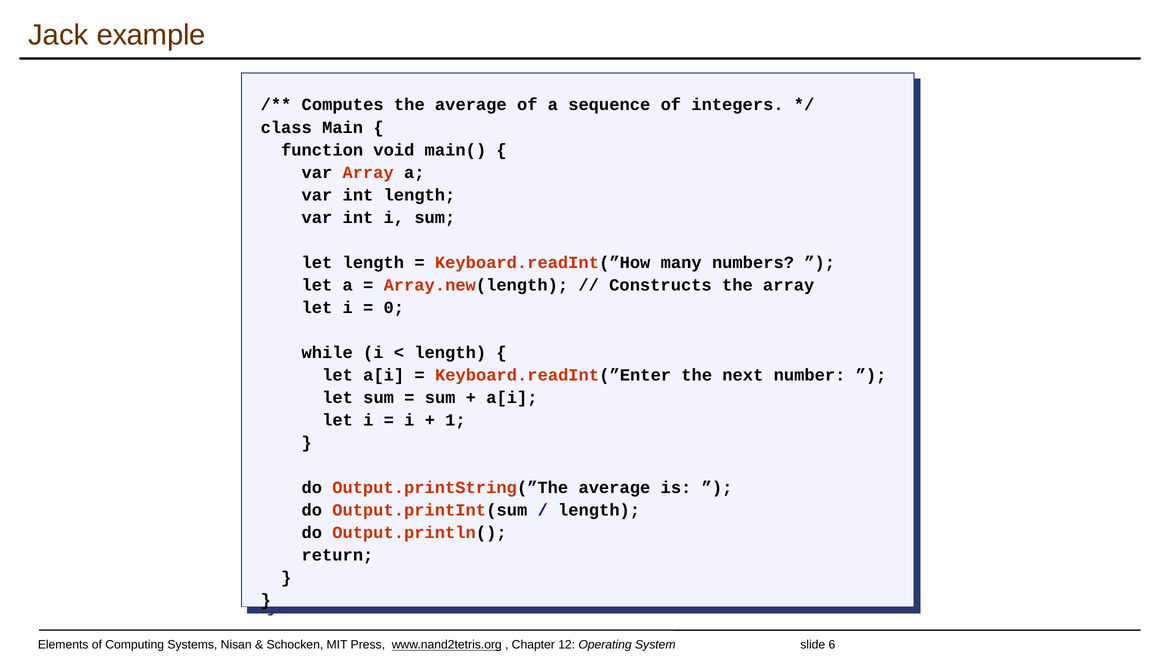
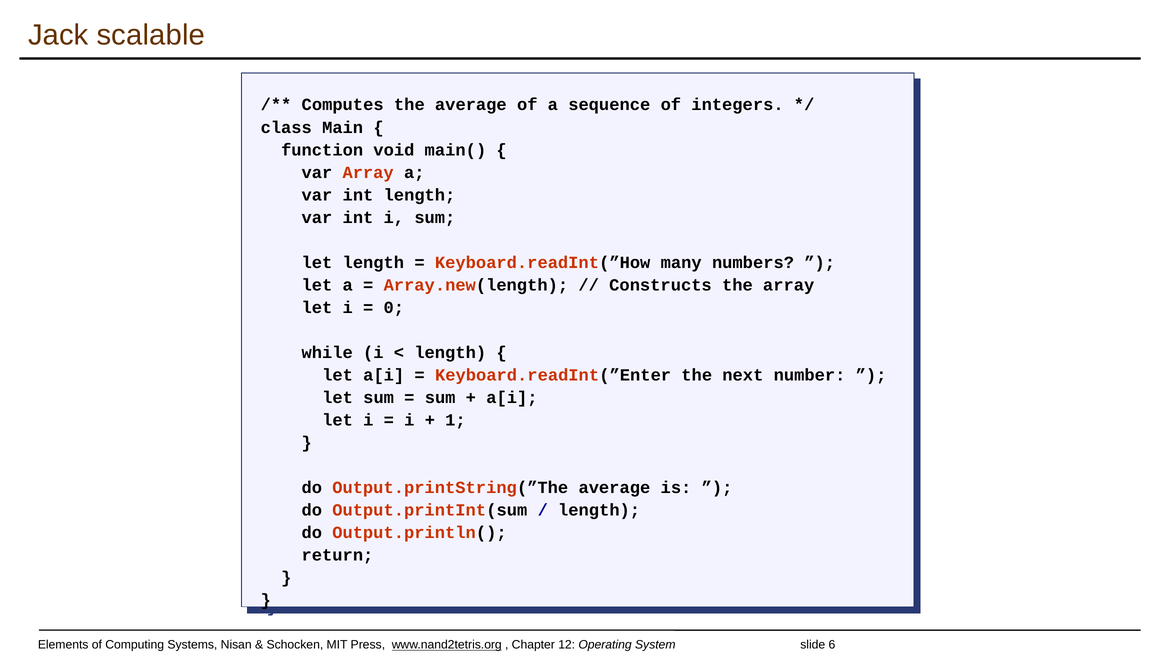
example: example -> scalable
